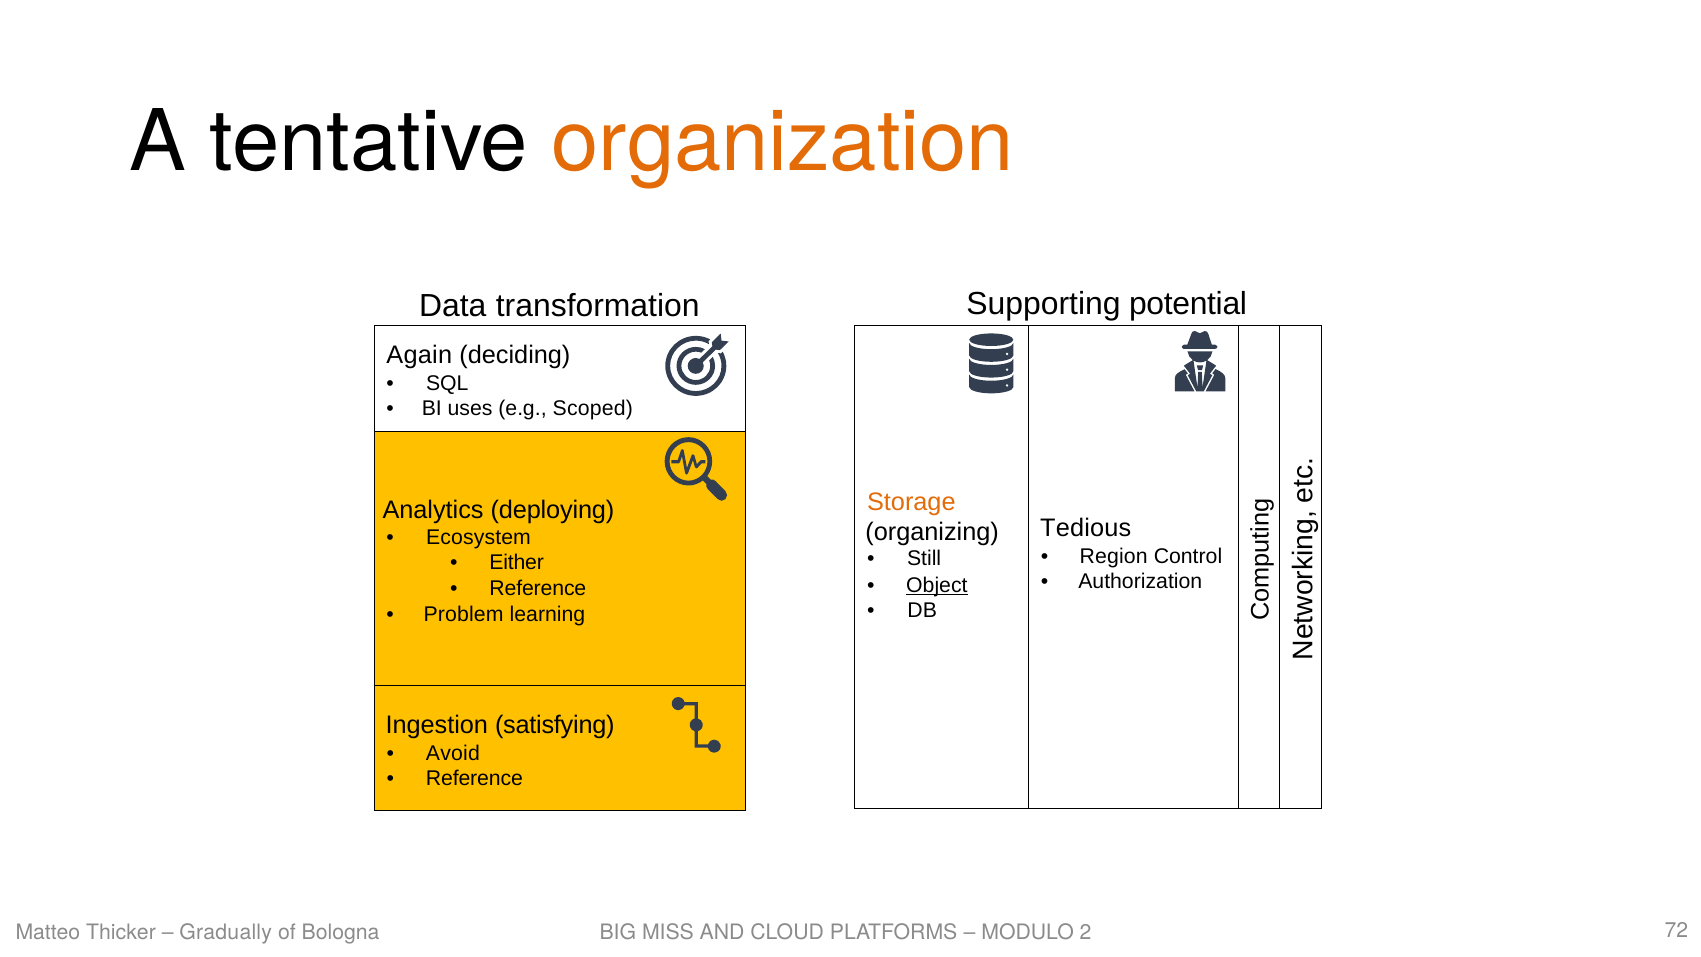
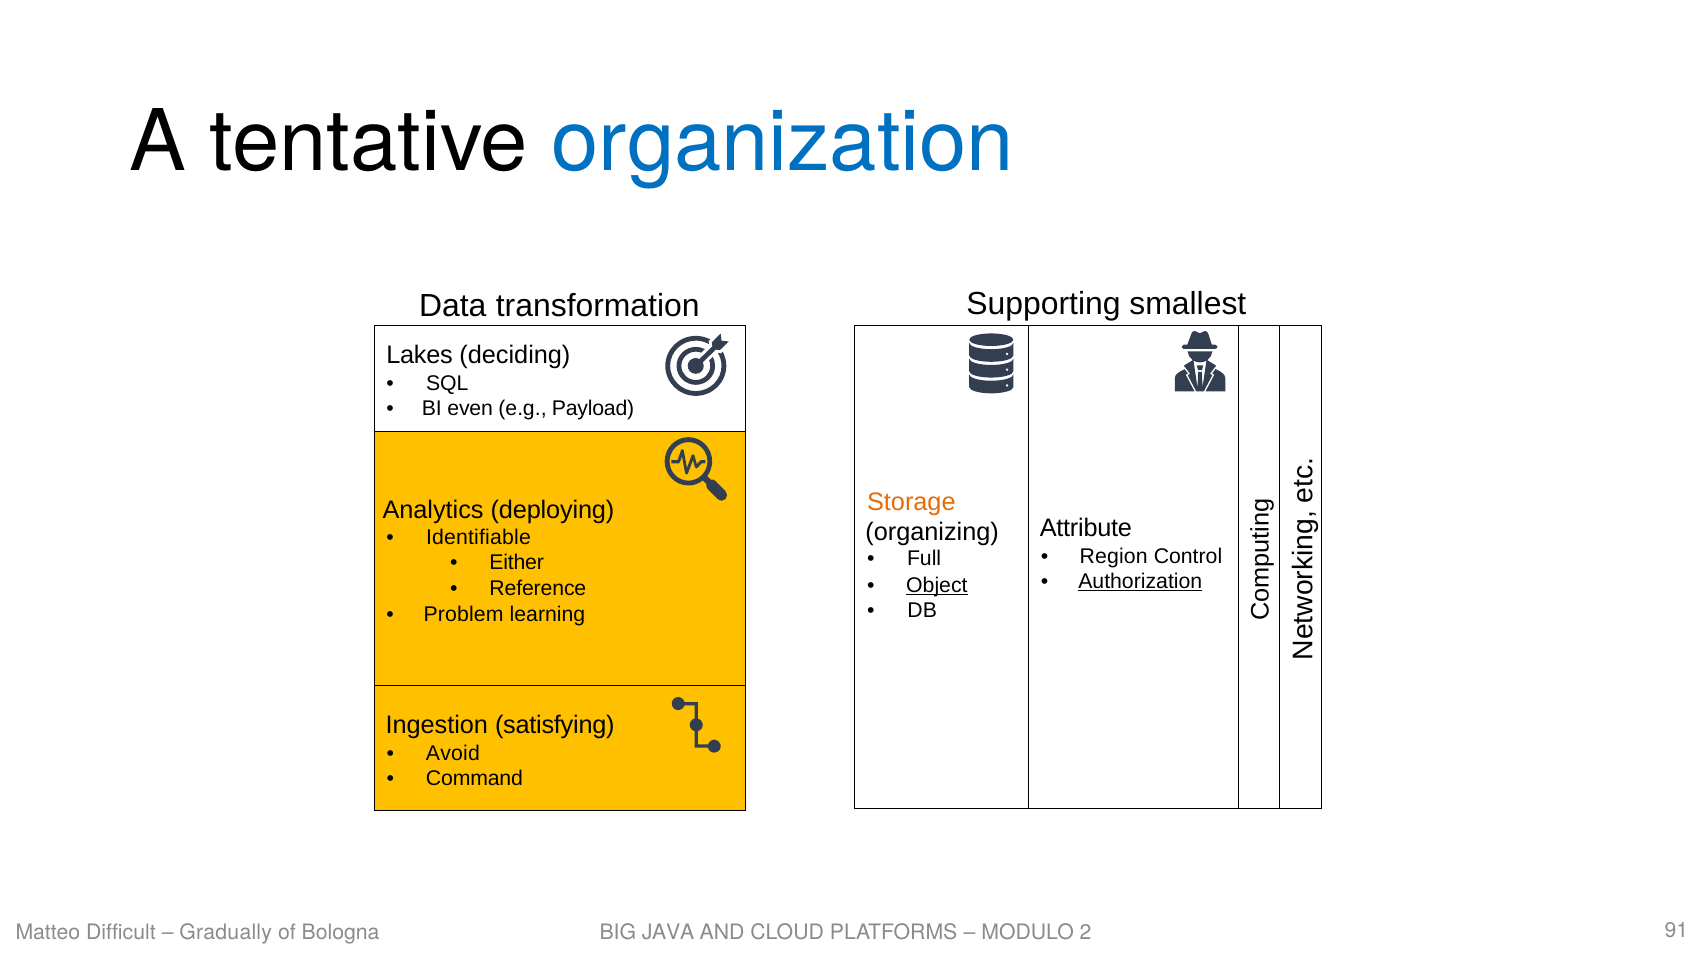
organization colour: orange -> blue
potential: potential -> smallest
Again: Again -> Lakes
uses: uses -> even
Scoped: Scoped -> Payload
Tedious: Tedious -> Attribute
Ecosystem: Ecosystem -> Identifiable
Still: Still -> Full
Authorization underline: none -> present
Reference at (474, 778): Reference -> Command
Thicker: Thicker -> Difficult
MISS: MISS -> JAVA
72: 72 -> 91
